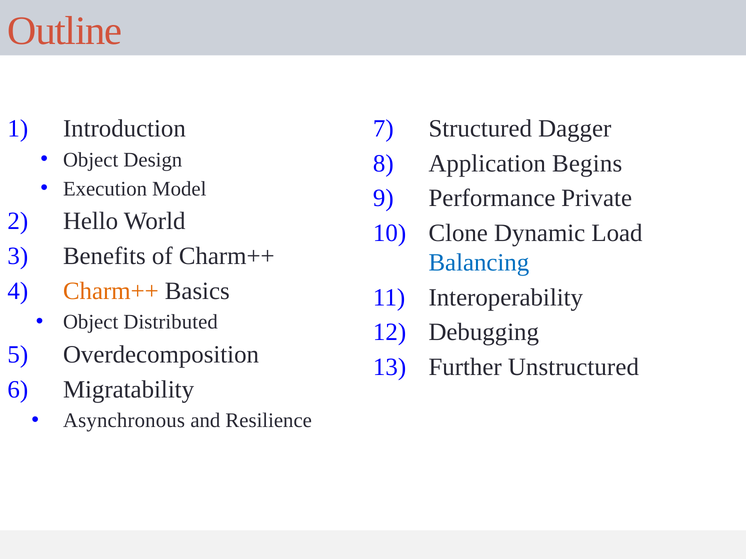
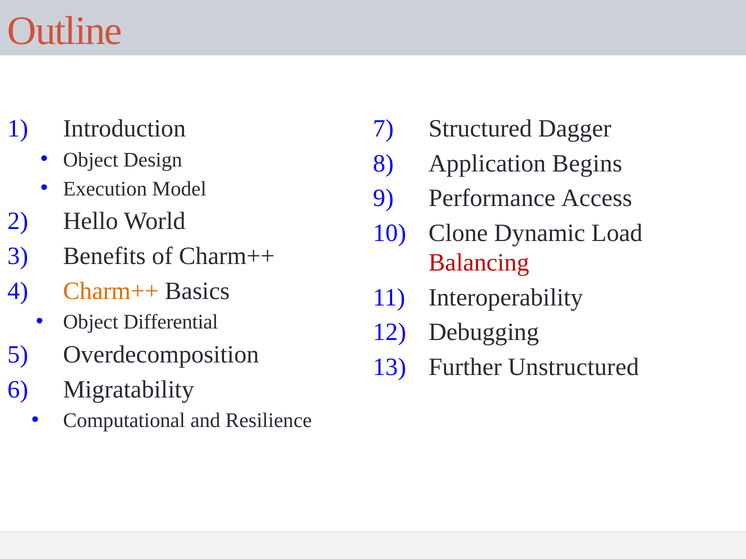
Private: Private -> Access
Balancing colour: blue -> red
Distributed: Distributed -> Differential
Asynchronous: Asynchronous -> Computational
